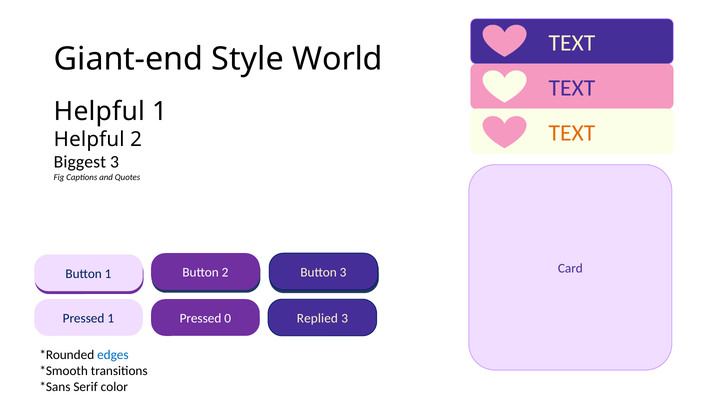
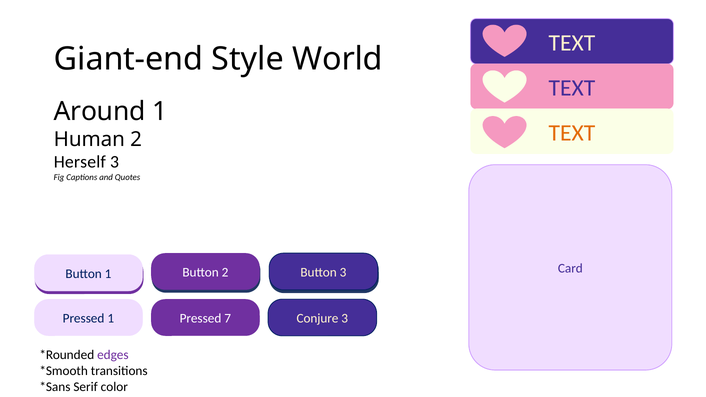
Helpful at (99, 111): Helpful -> Around
Helpful at (89, 139): Helpful -> Human
Biggest: Biggest -> Herself
0: 0 -> 7
Replied: Replied -> Conjure
edges colour: blue -> purple
